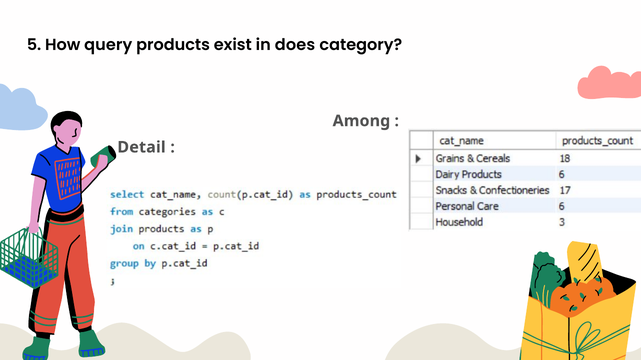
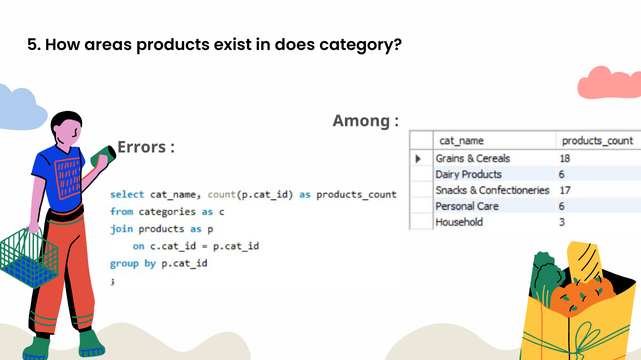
query: query -> areas
Detail: Detail -> Errors
